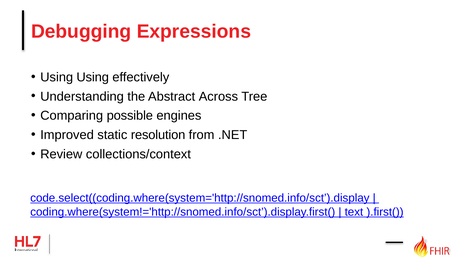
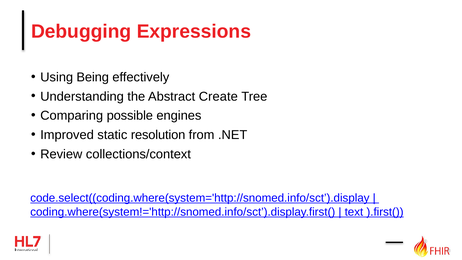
Using Using: Using -> Being
Across: Across -> Create
